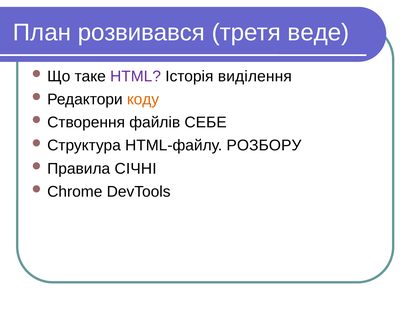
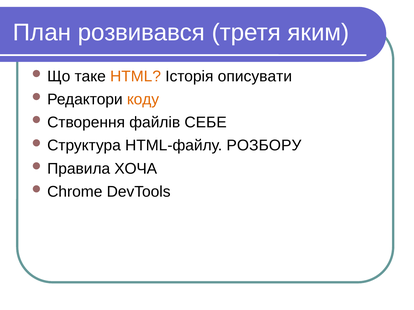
веде: веде -> яким
HTML colour: purple -> orange
виділення: виділення -> описувати
СІЧНІ: СІЧНІ -> ХОЧА
